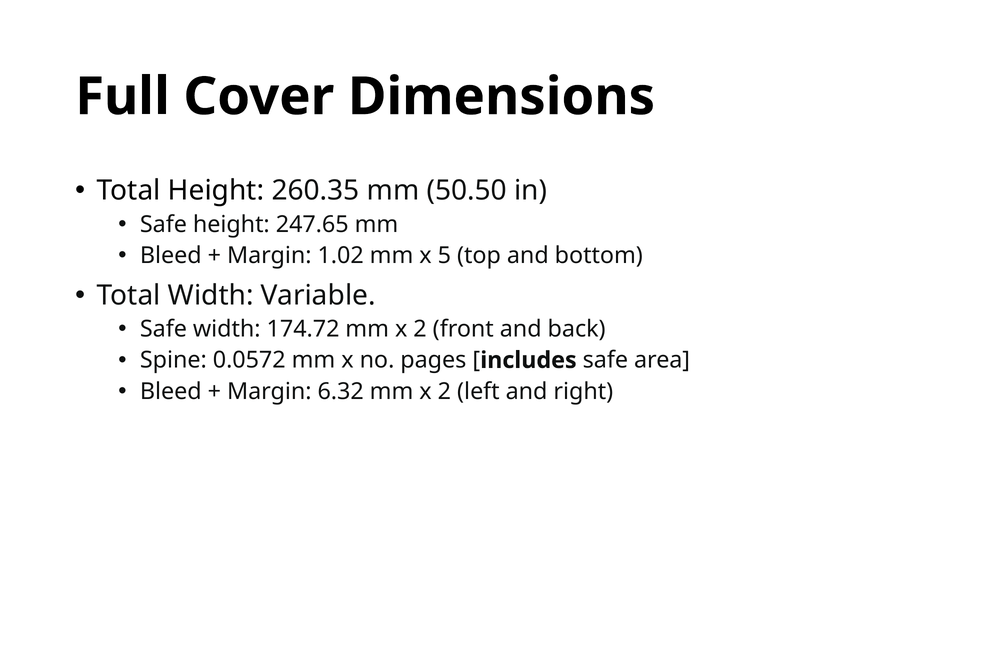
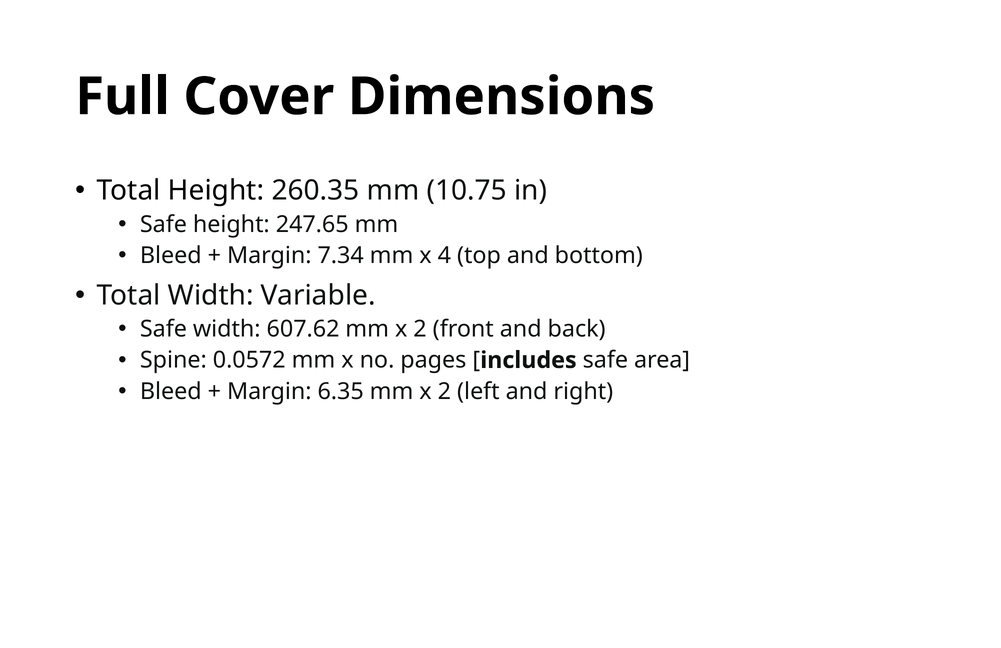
50.50: 50.50 -> 10.75
1.02: 1.02 -> 7.34
5: 5 -> 4
174.72: 174.72 -> 607.62
6.32: 6.32 -> 6.35
